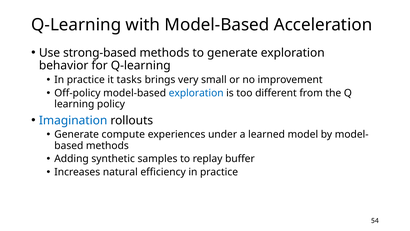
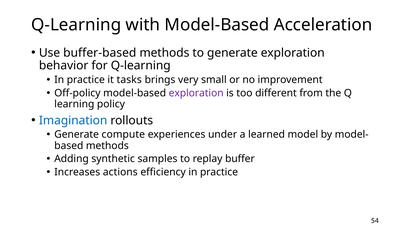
strong-based: strong-based -> buffer-based
exploration at (196, 93) colour: blue -> purple
natural: natural -> actions
